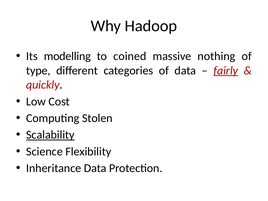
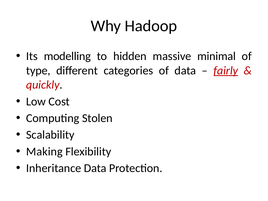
coined: coined -> hidden
nothing: nothing -> minimal
Scalability underline: present -> none
Science: Science -> Making
